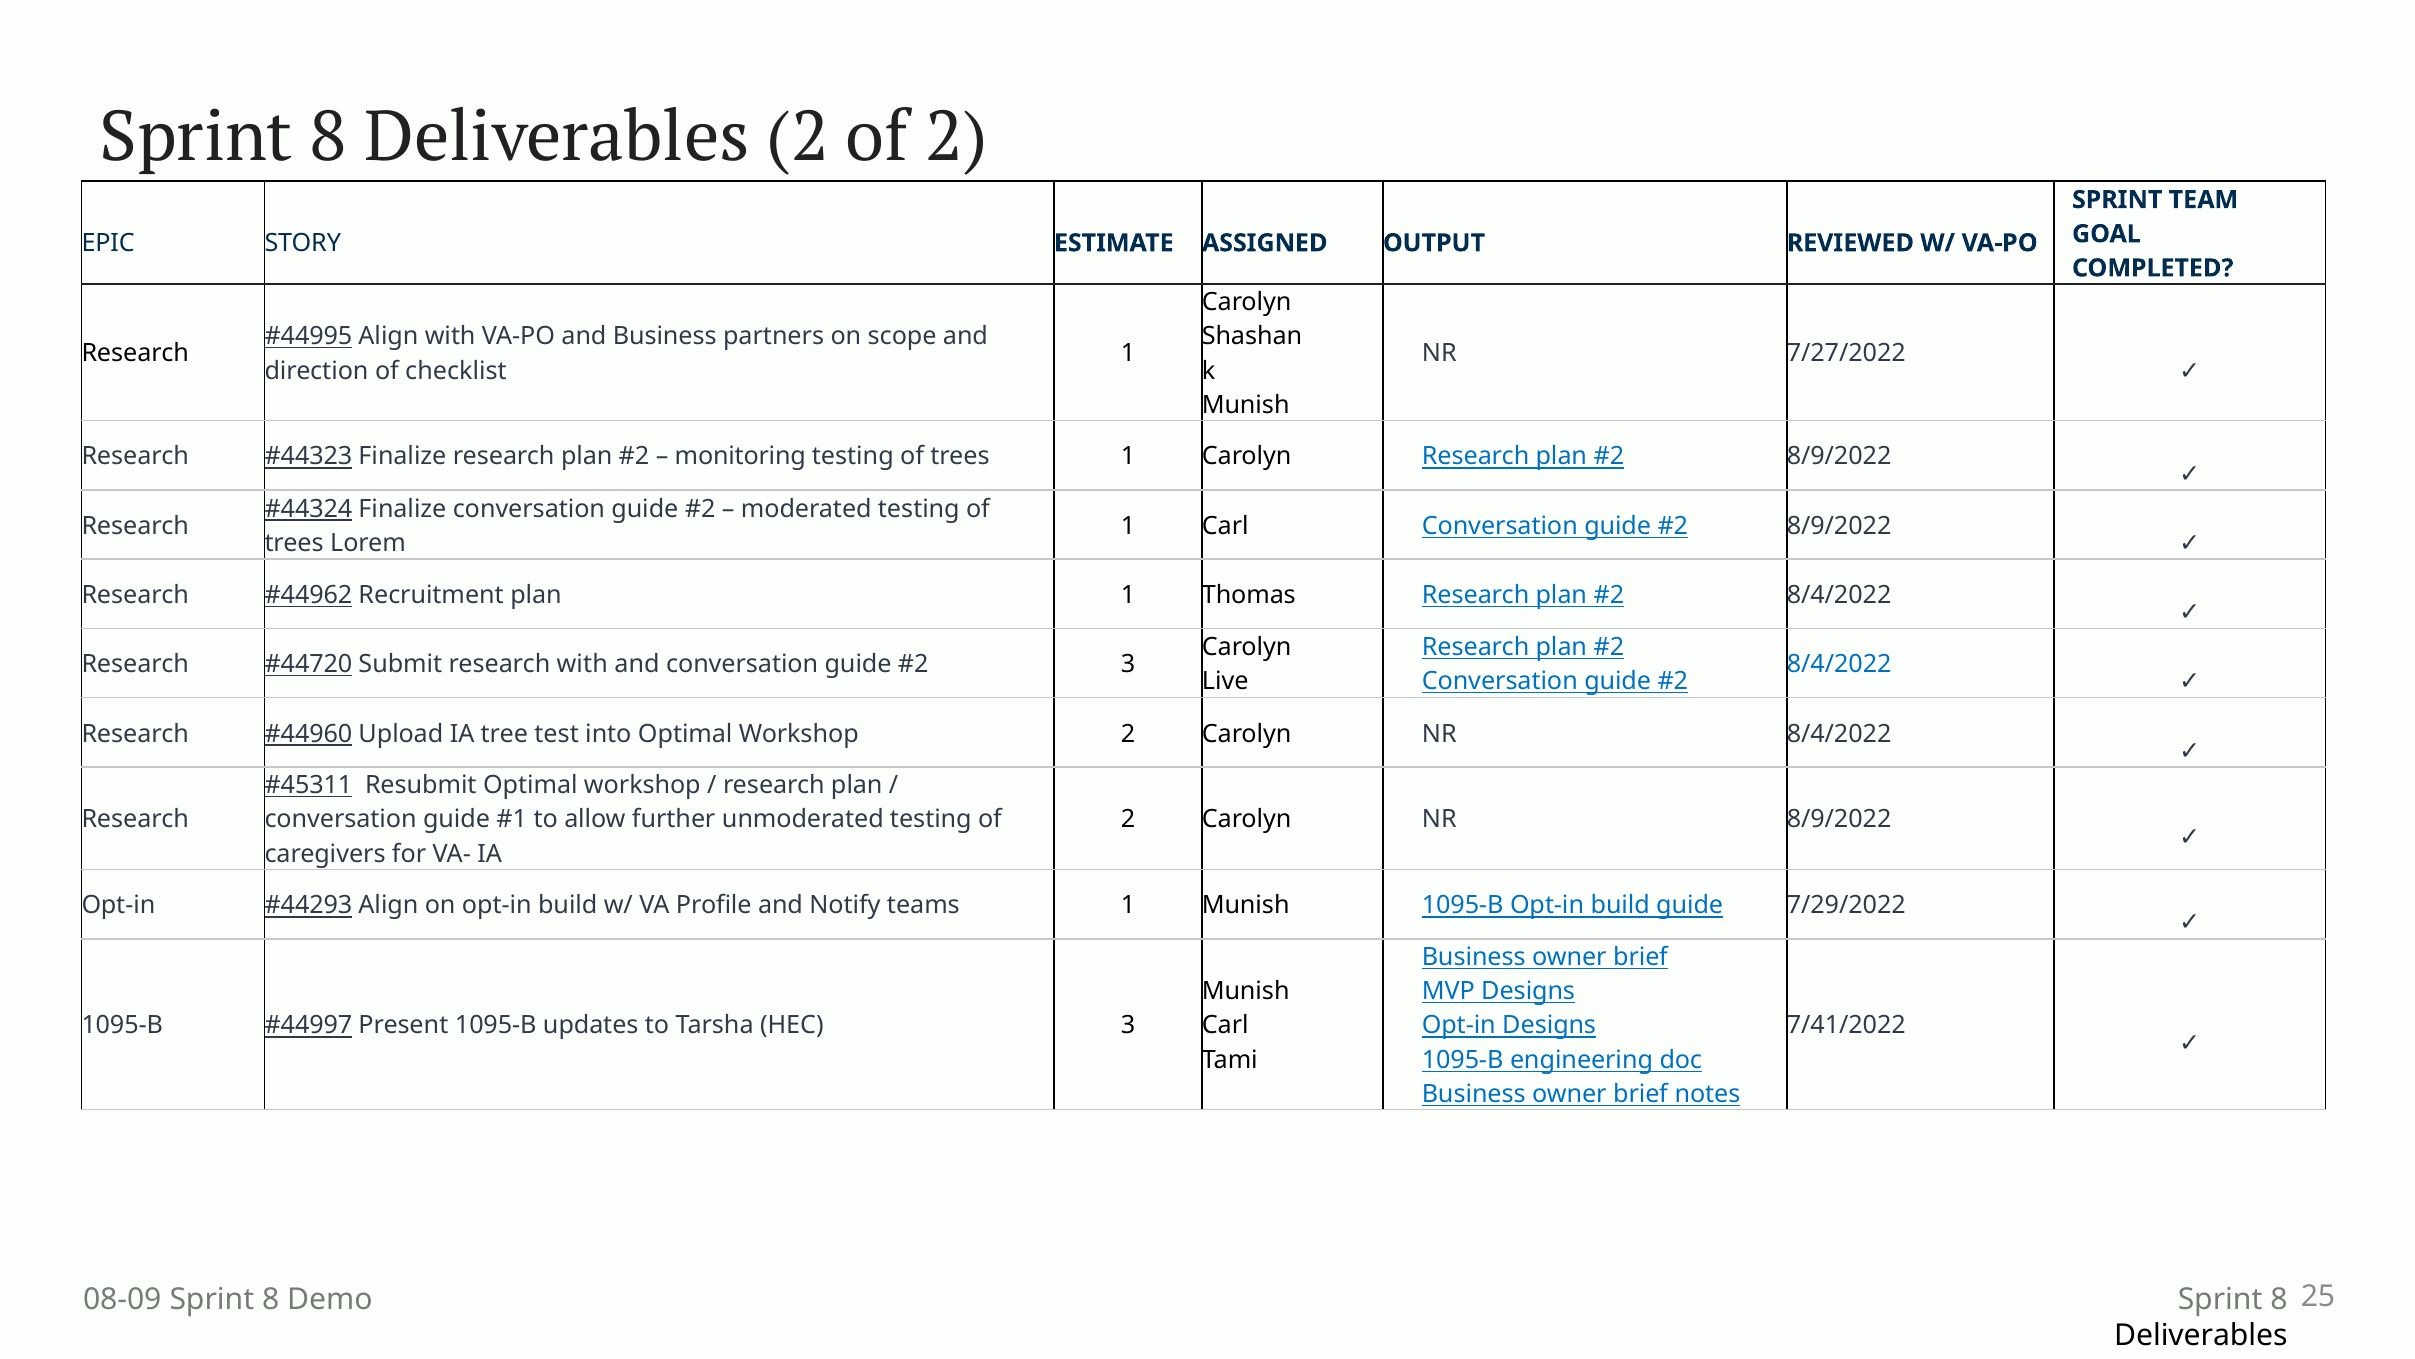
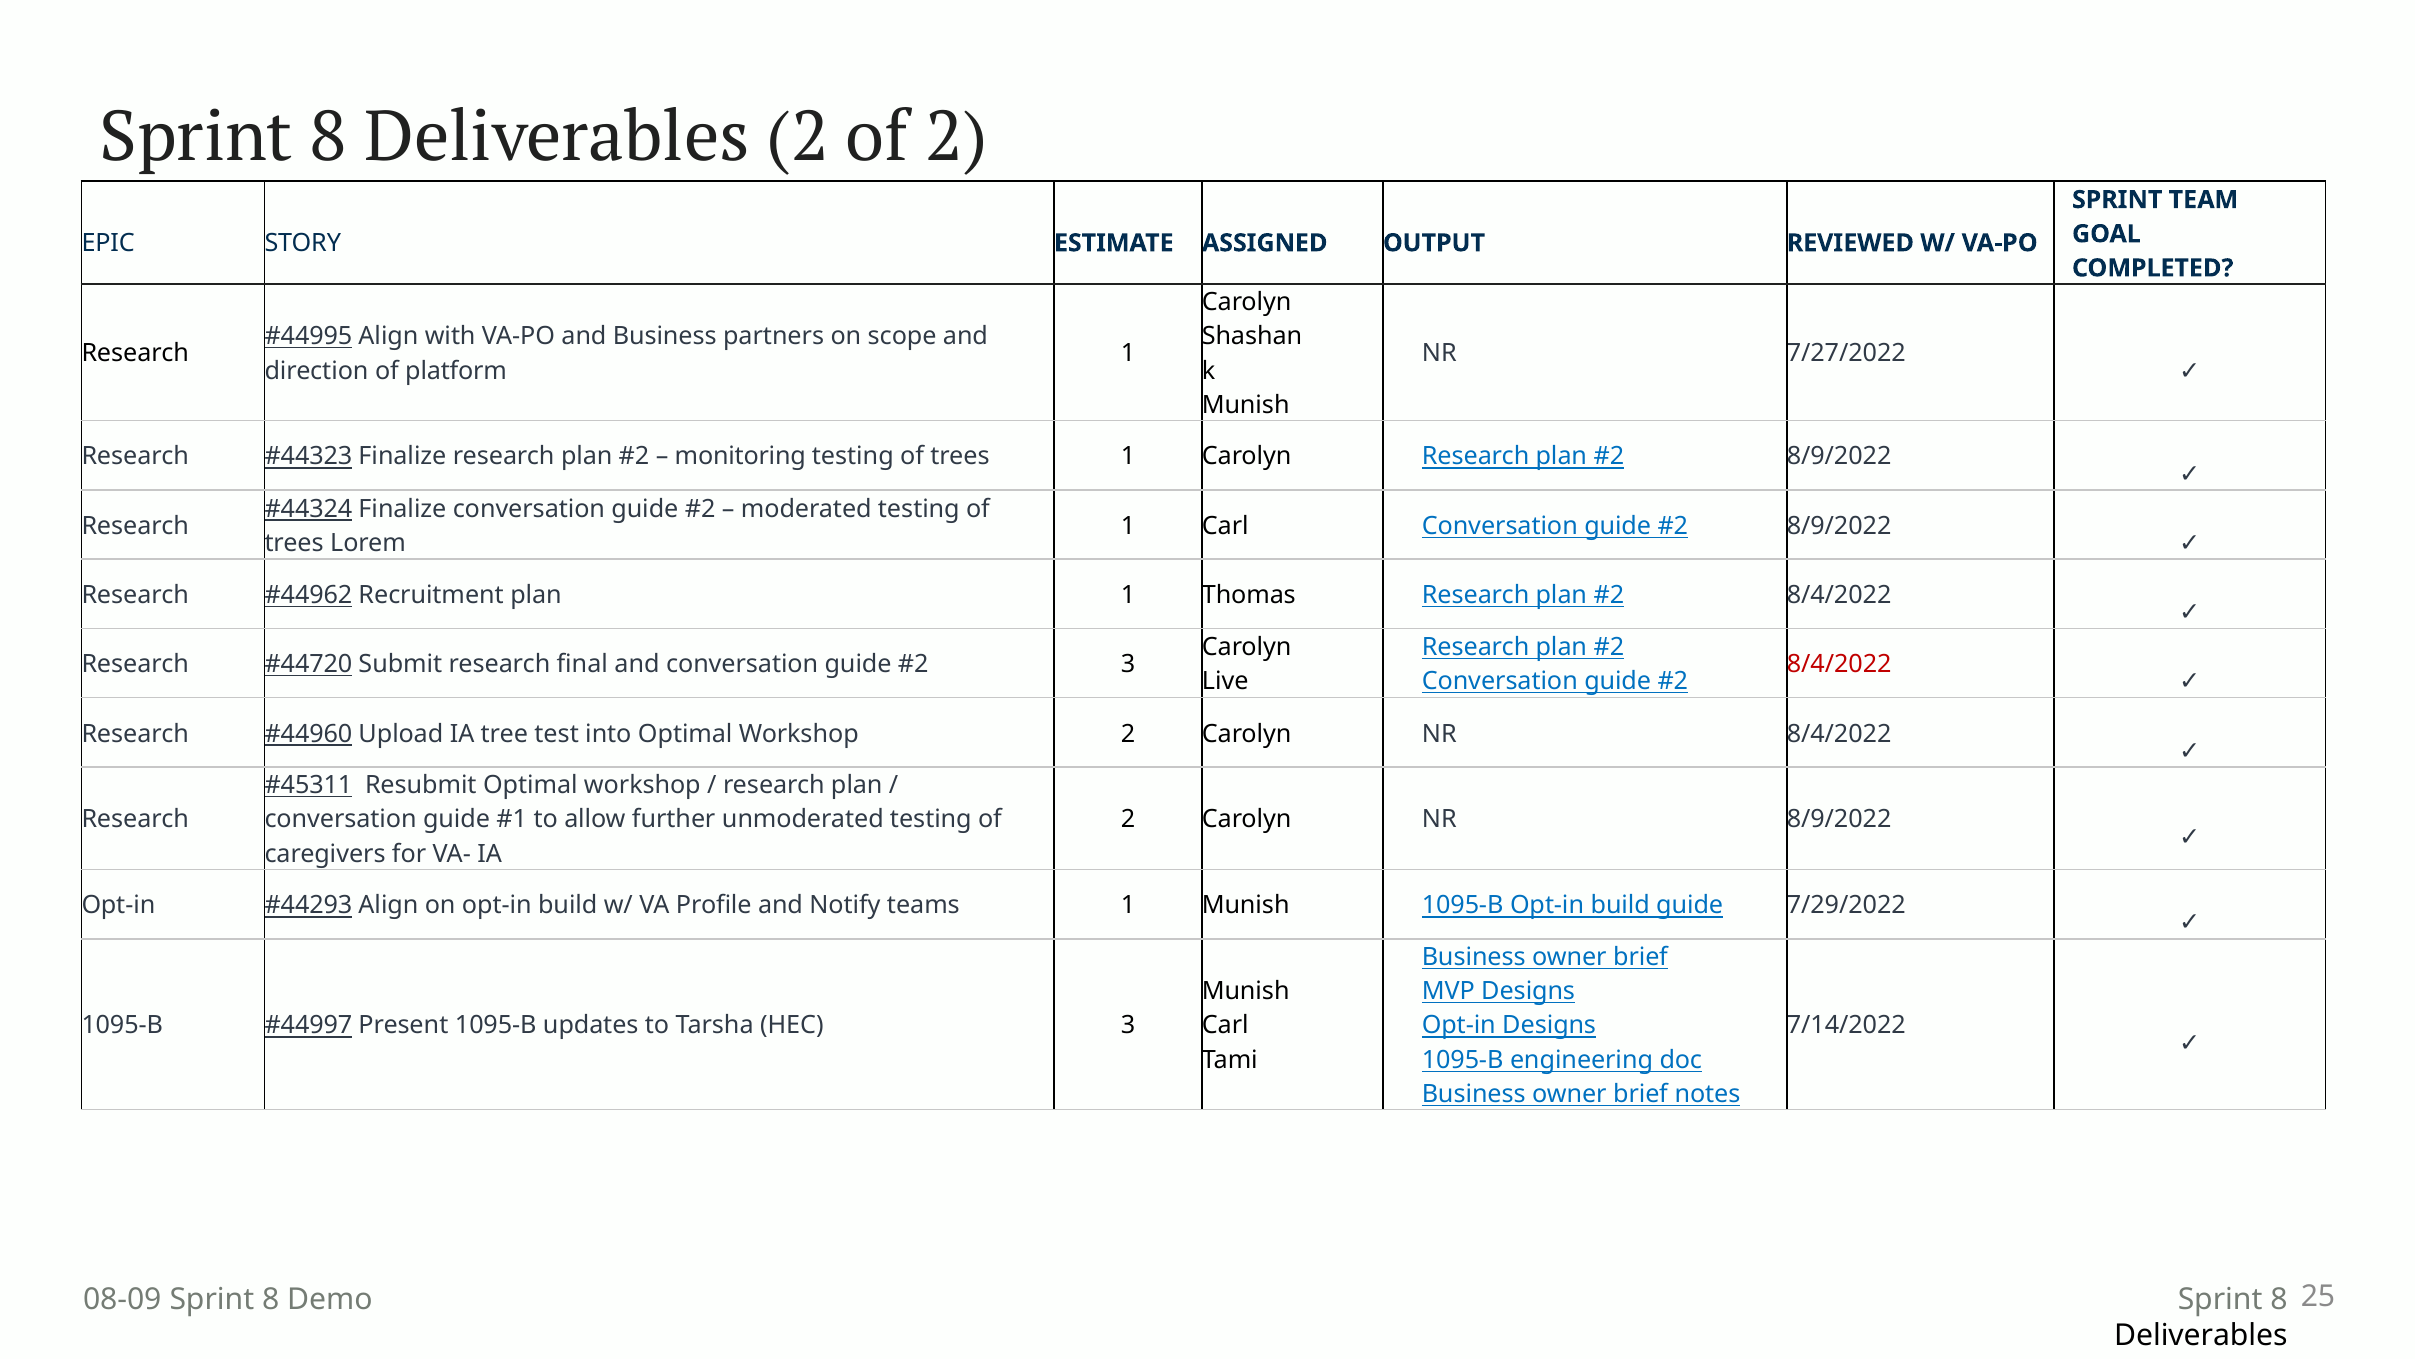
checklist: checklist -> platform
research with: with -> final
8/4/2022 at (1839, 664) colour: blue -> red
7/41/2022: 7/41/2022 -> 7/14/2022
